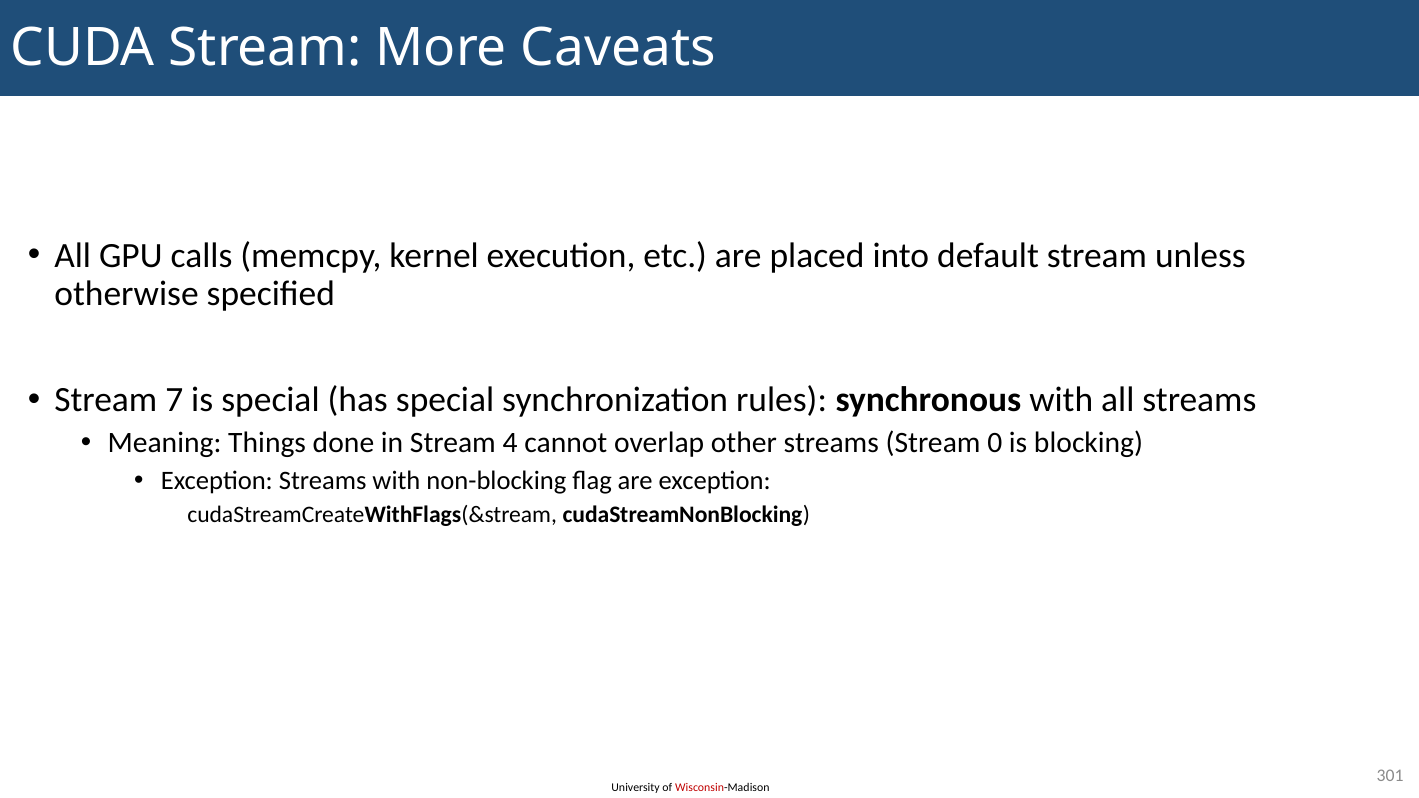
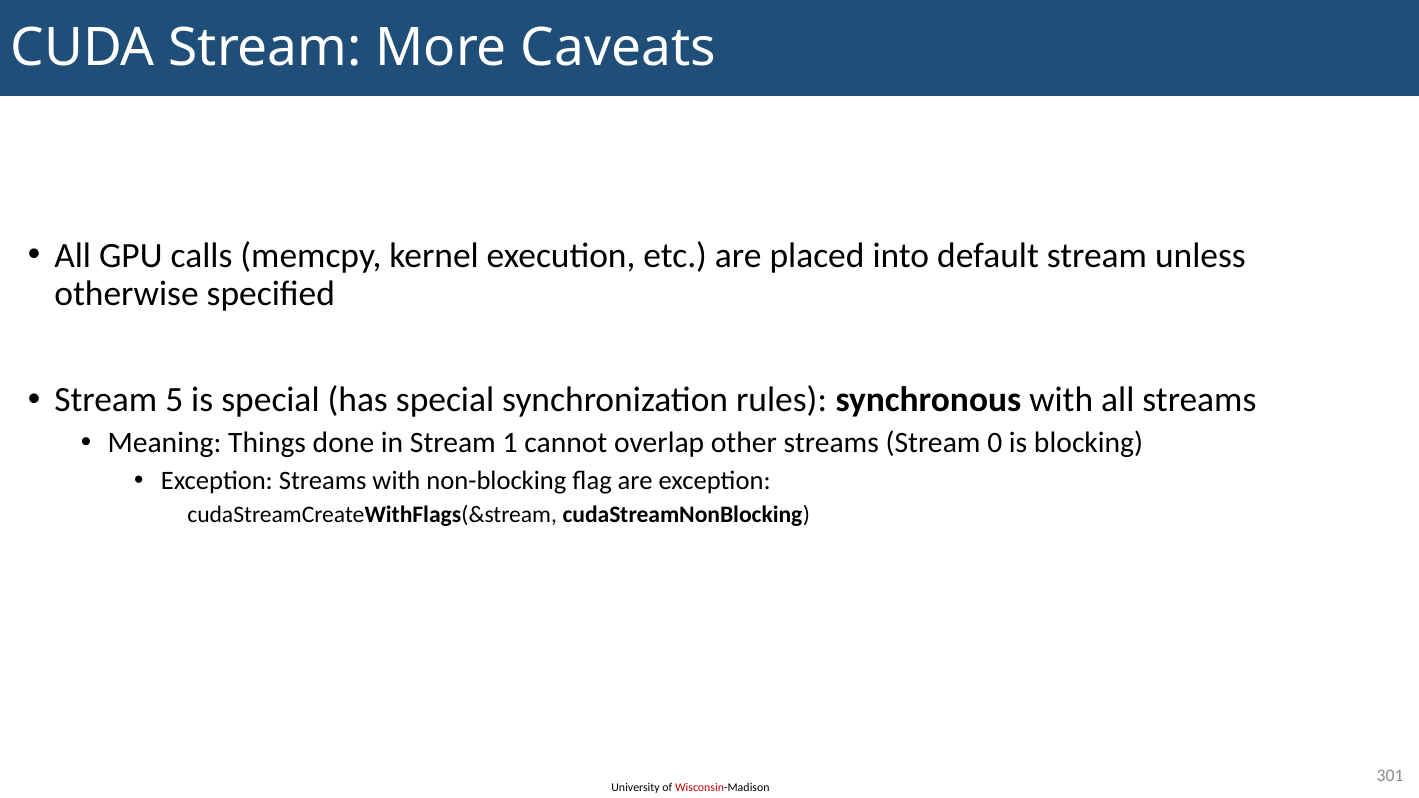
7: 7 -> 5
4: 4 -> 1
